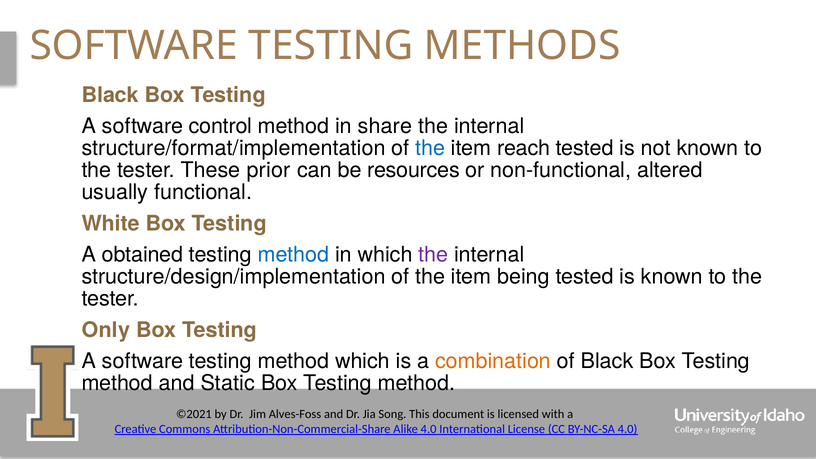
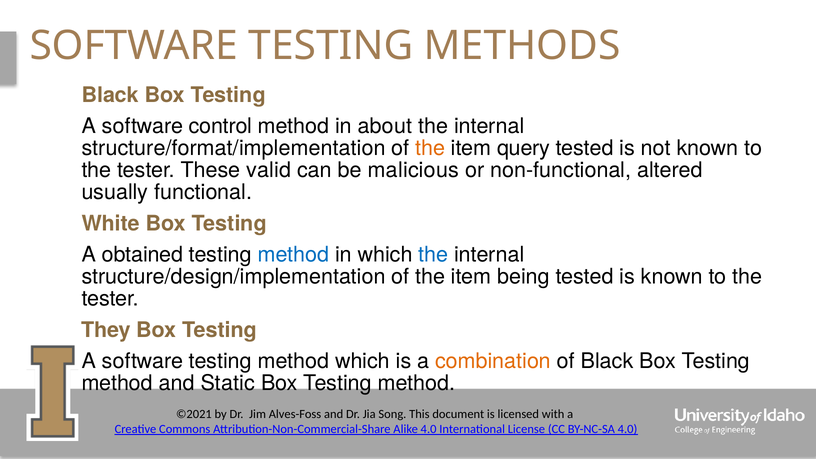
share: share -> about
the at (430, 148) colour: blue -> orange
reach: reach -> query
prior: prior -> valid
resources: resources -> malicious
the at (433, 255) colour: purple -> blue
Only: Only -> They
